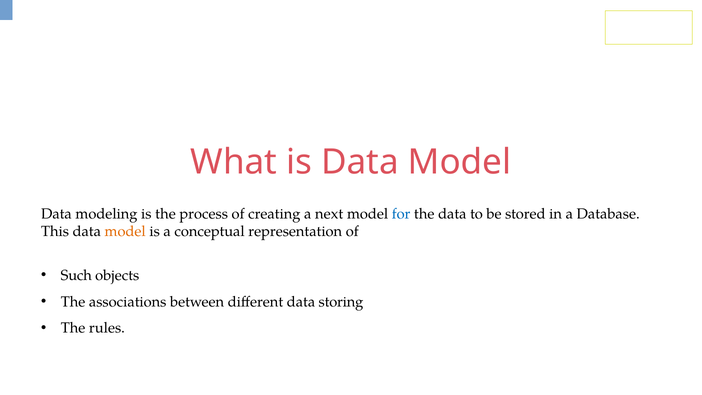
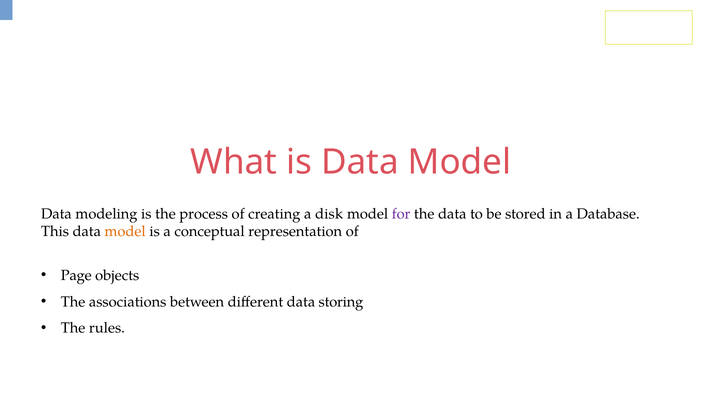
next: next -> disk
for colour: blue -> purple
Such: Such -> Page
